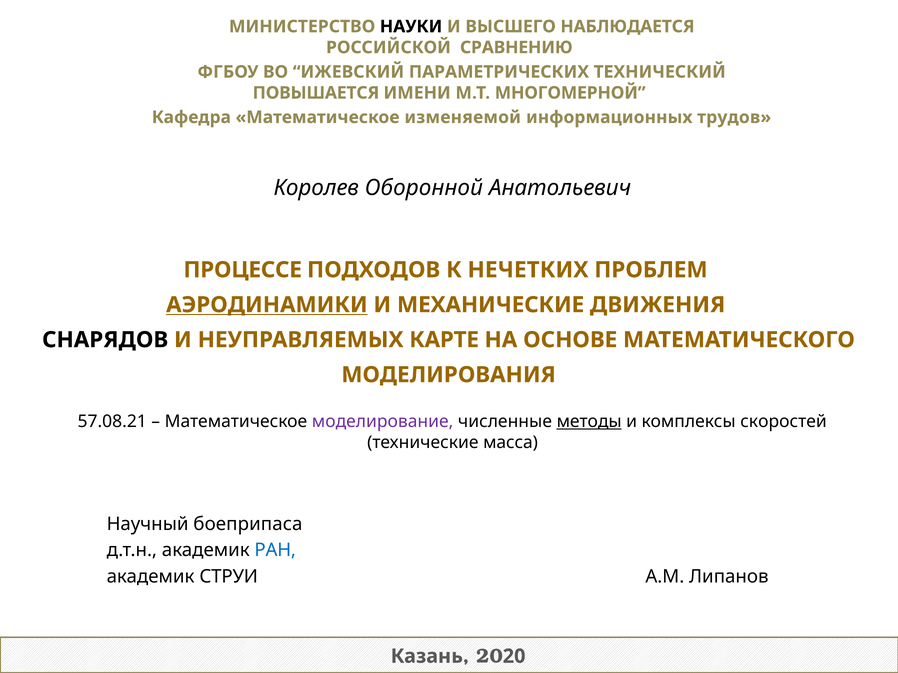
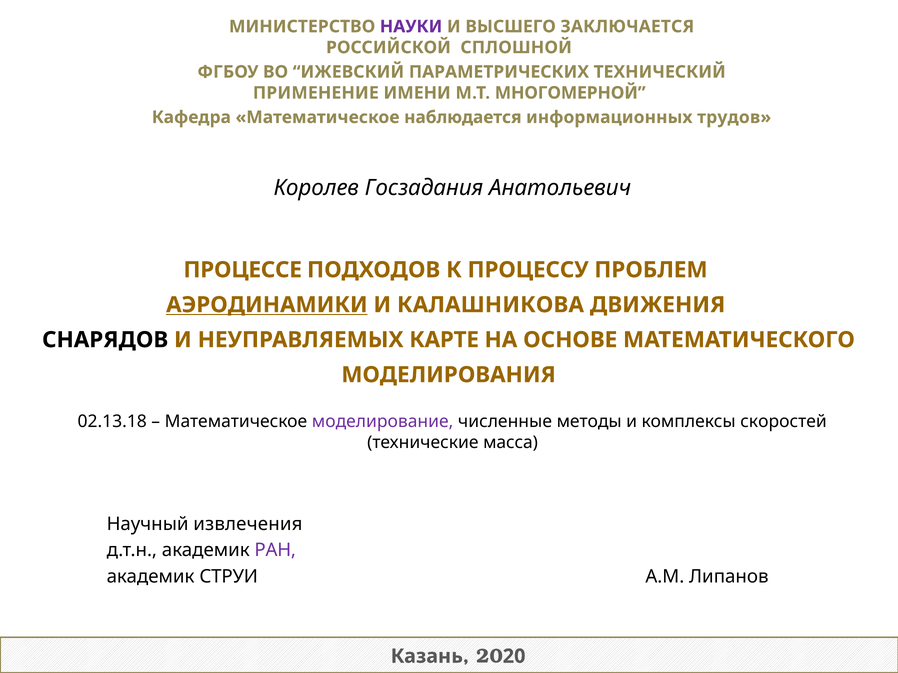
НАУКИ colour: black -> purple
НАБЛЮДАЕТСЯ: НАБЛЮДАЕТСЯ -> ЗАКЛЮЧАЕТСЯ
СРАВНЕНИЮ: СРАВНЕНИЮ -> СПЛОШНОЙ
ПОВЫШАЕТСЯ: ПОВЫШАЕТСЯ -> ПРИМЕНЕНИЕ
изменяемой: изменяемой -> наблюдается
Оборонной: Оборонной -> Госзадания
НЕЧЕТКИХ: НЕЧЕТКИХ -> ПРОЦЕССУ
МЕХАНИЧЕСКИЕ: МЕХАНИЧЕСКИЕ -> КАЛАШНИКОВА
57.08.21: 57.08.21 -> 02.13.18
методы underline: present -> none
боеприпаса: боеприпаса -> извлечения
РАН colour: blue -> purple
